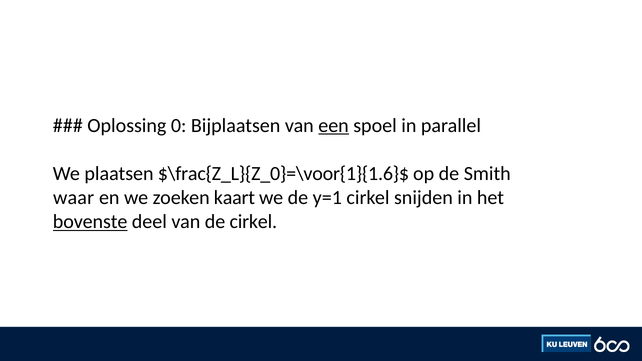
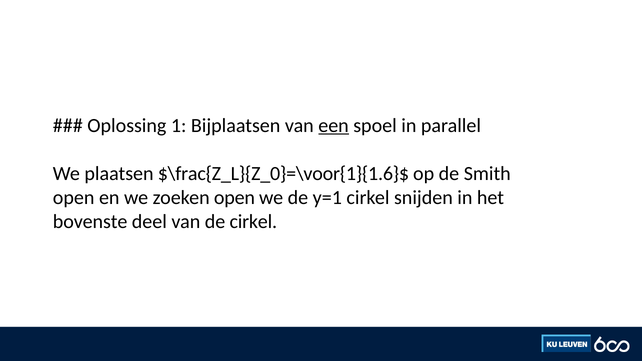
0: 0 -> 1
waar at (74, 198): waar -> open
zoeken kaart: kaart -> open
bovenste underline: present -> none
